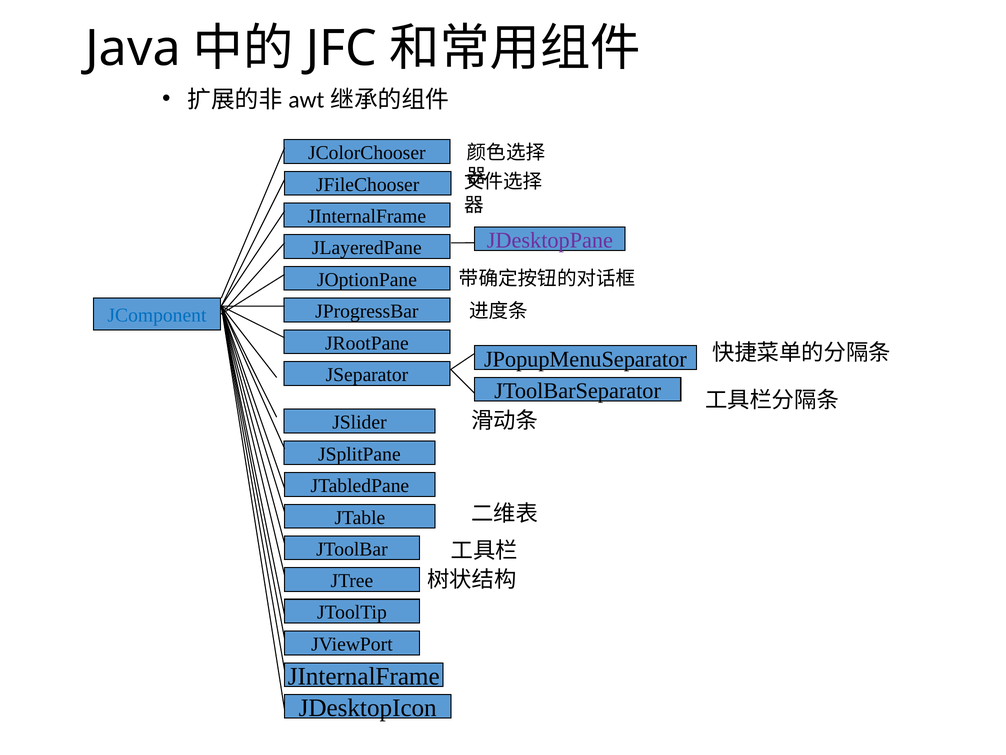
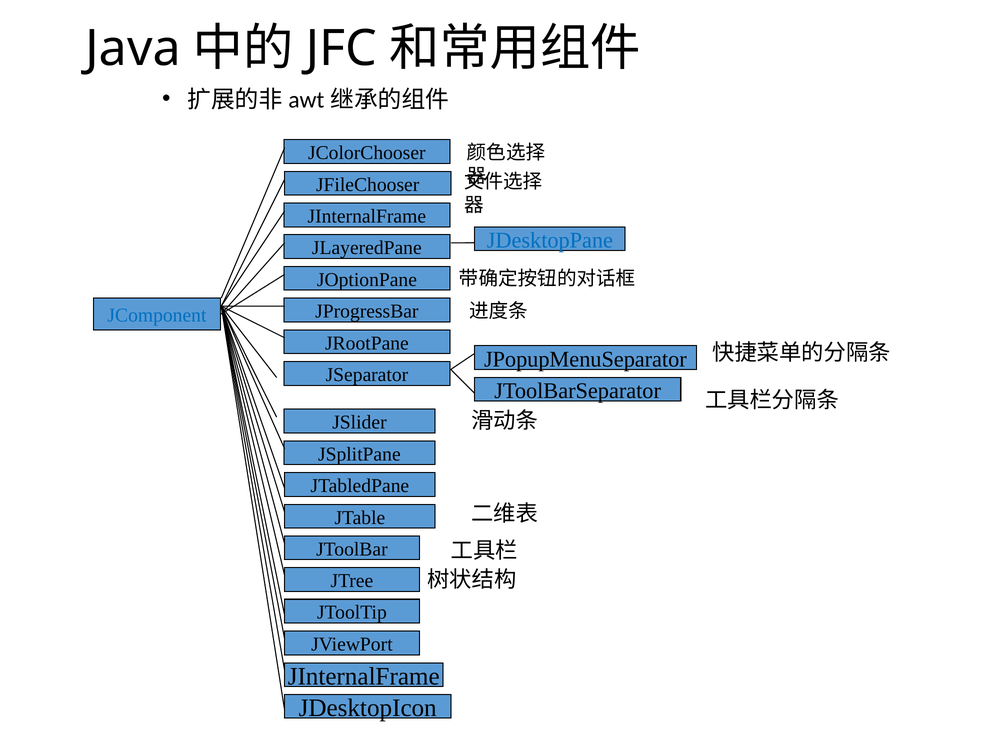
JDesktopPane colour: purple -> blue
